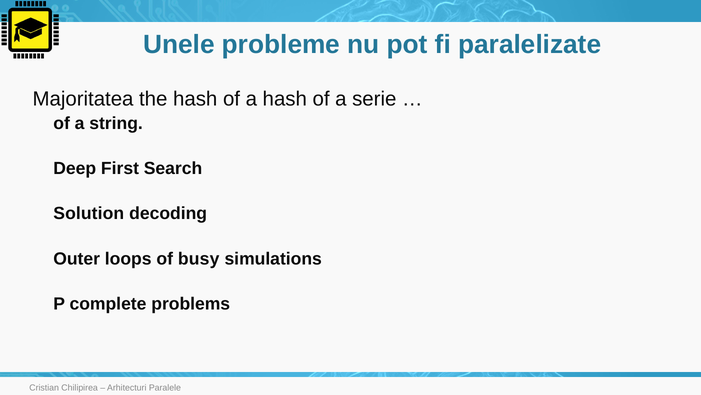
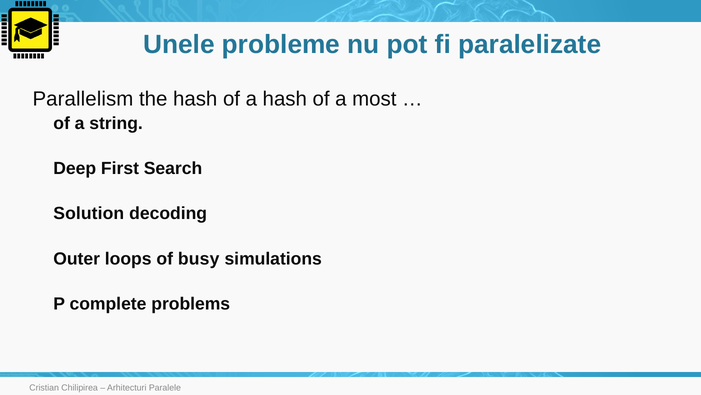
Majoritatea: Majoritatea -> Parallelism
serie: serie -> most
